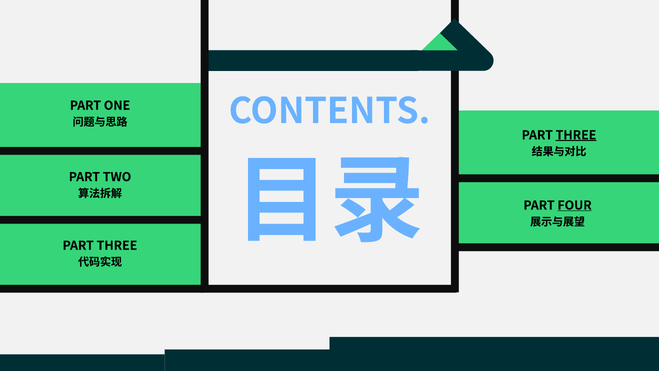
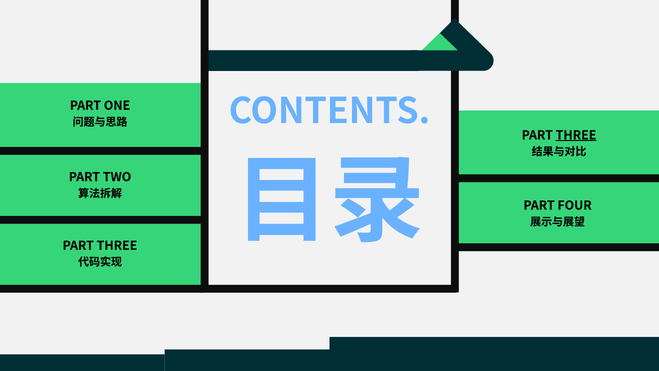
FOUR underline: present -> none
